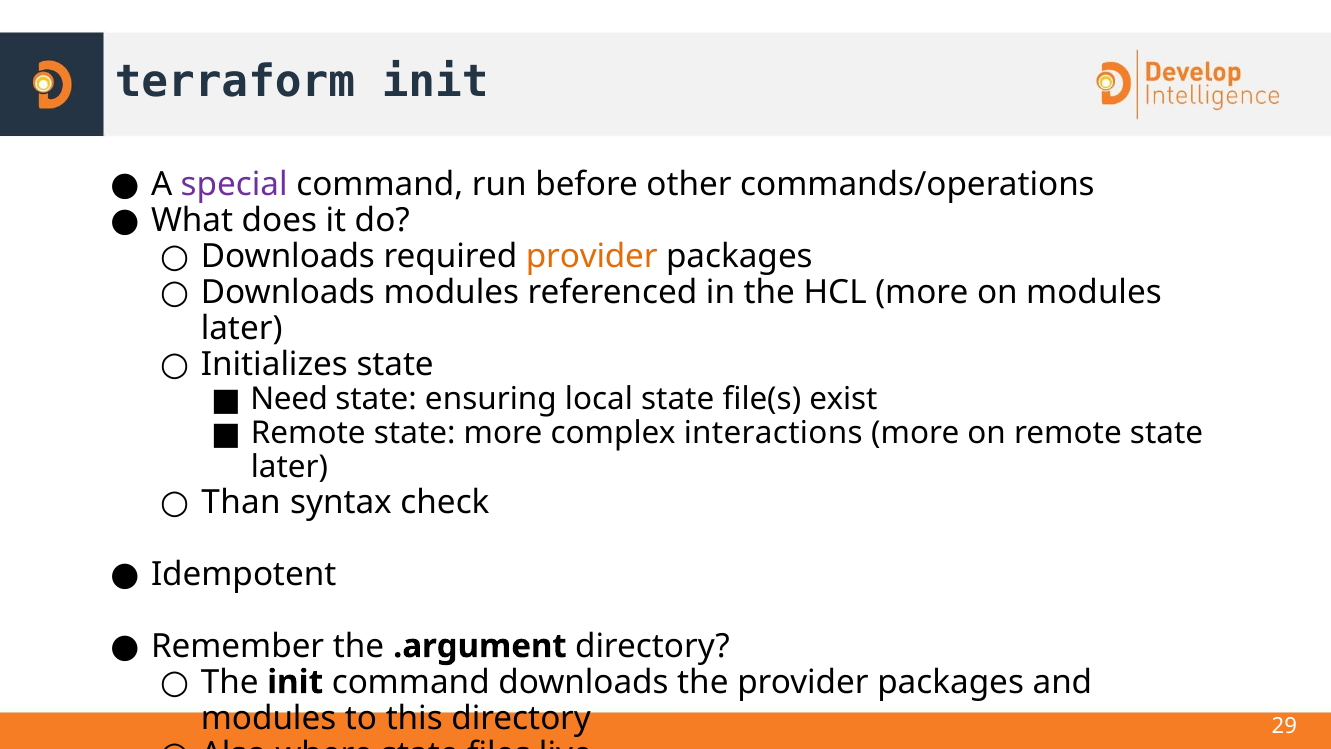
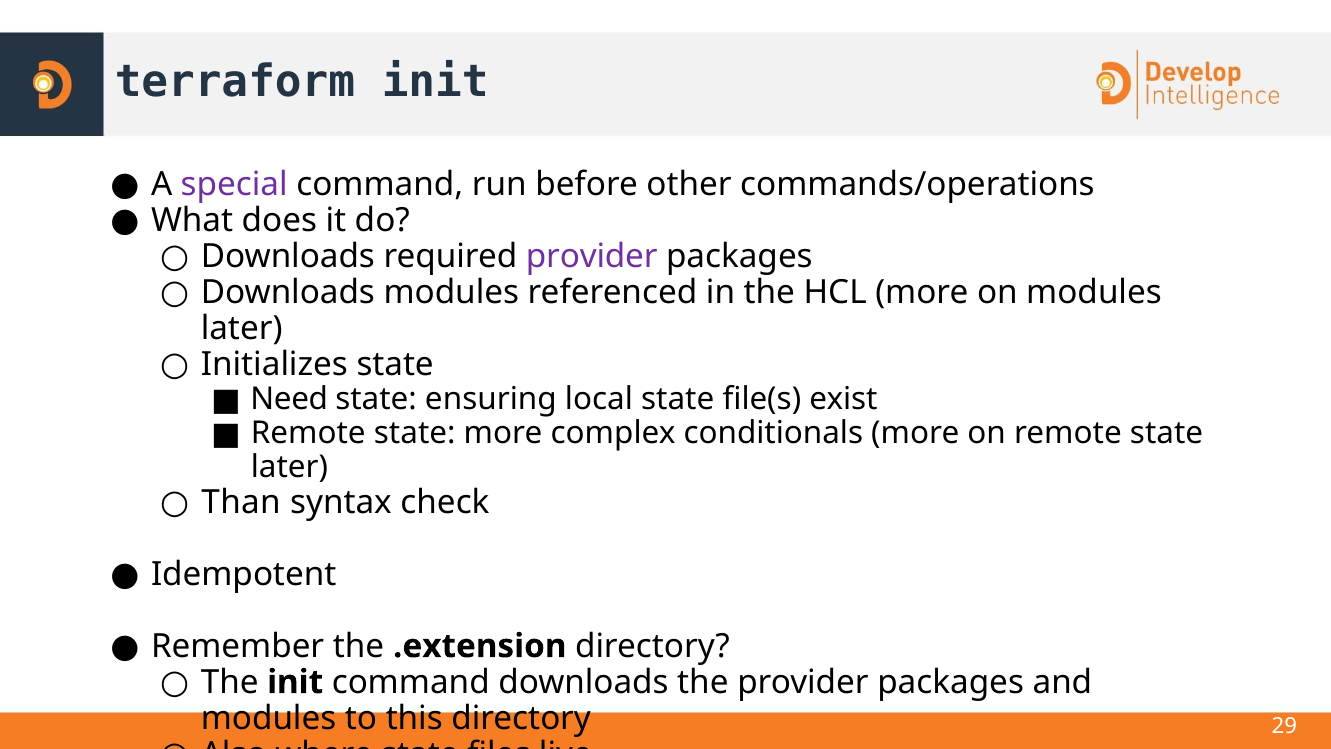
provider at (592, 257) colour: orange -> purple
interactions: interactions -> conditionals
.argument: .argument -> .extension
